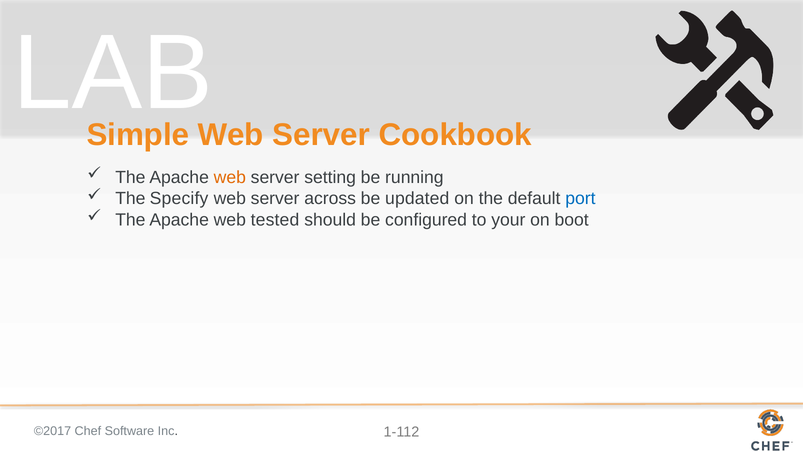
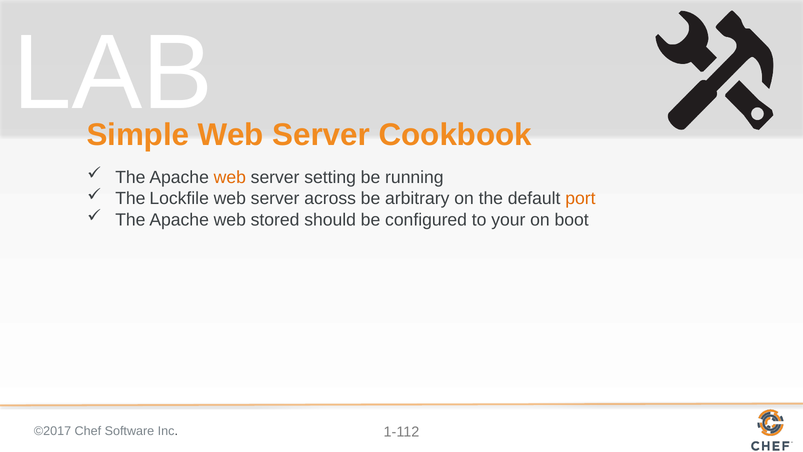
Specify: Specify -> Lockfile
updated: updated -> arbitrary
port colour: blue -> orange
tested: tested -> stored
